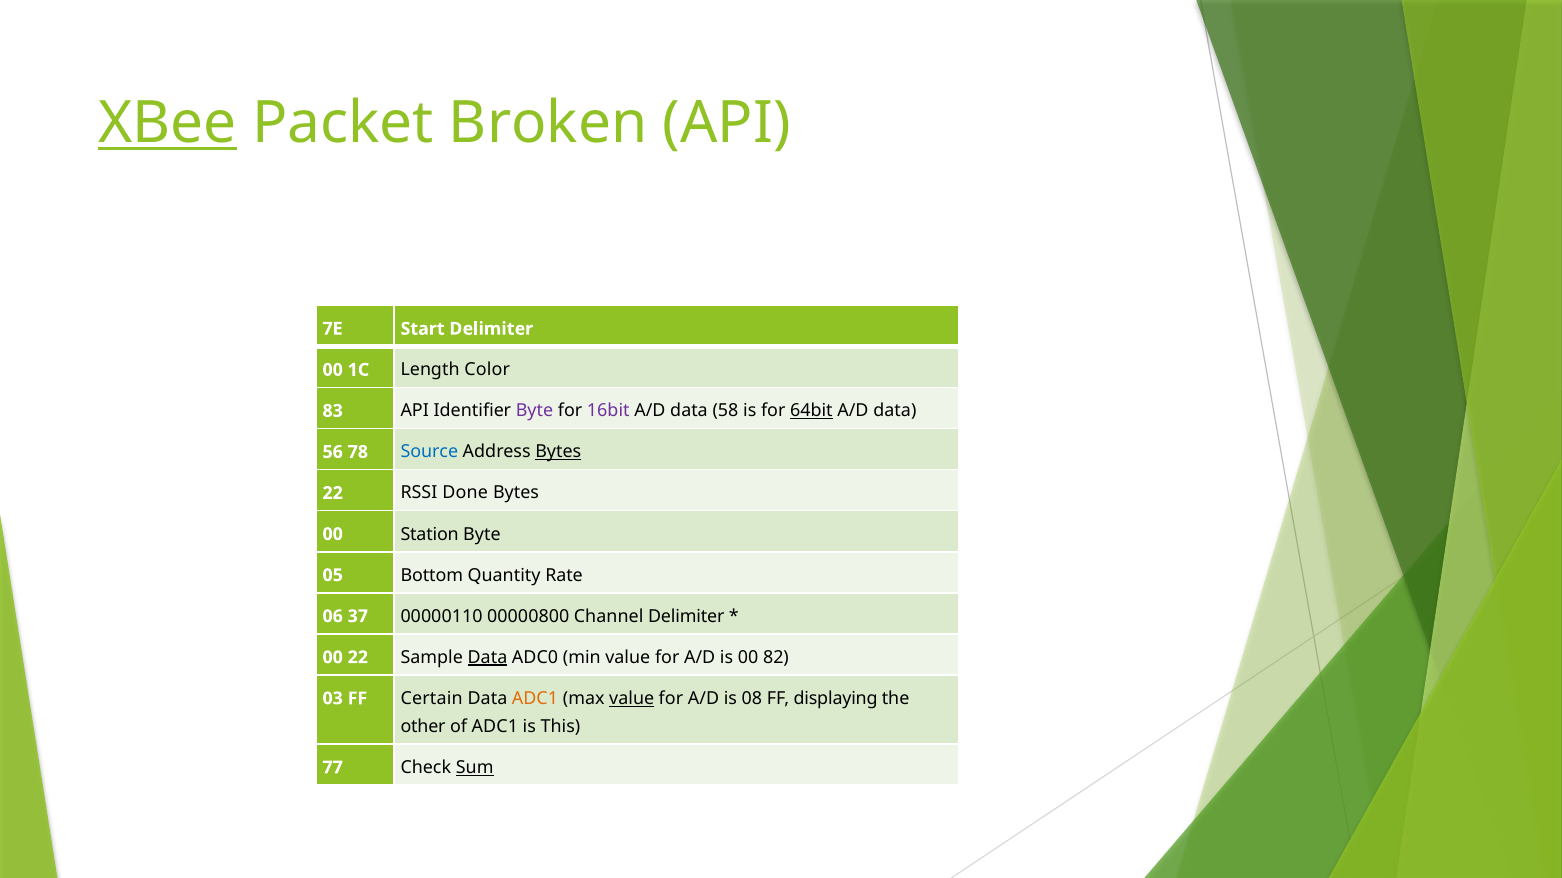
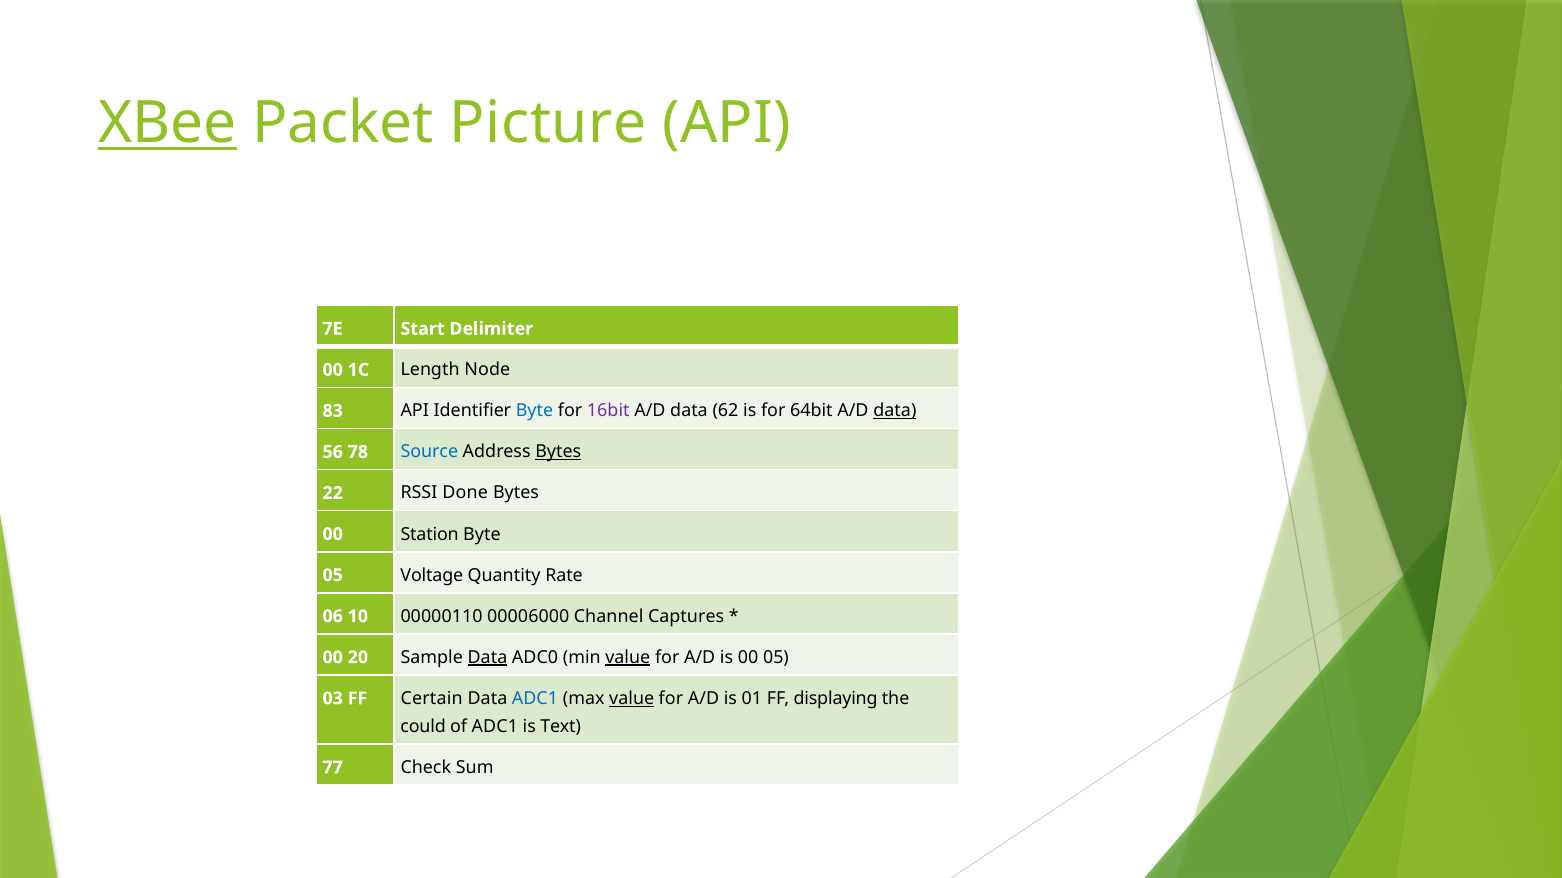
Broken: Broken -> Picture
Color: Color -> Node
Byte at (535, 411) colour: purple -> blue
58: 58 -> 62
64bit underline: present -> none
data at (895, 411) underline: none -> present
Bottom: Bottom -> Voltage
37: 37 -> 10
00000800: 00000800 -> 00006000
Channel Delimiter: Delimiter -> Captures
00 22: 22 -> 20
value at (628, 658) underline: none -> present
00 82: 82 -> 05
ADC1 at (535, 699) colour: orange -> blue
08: 08 -> 01
other: other -> could
This: This -> Text
Sum underline: present -> none
